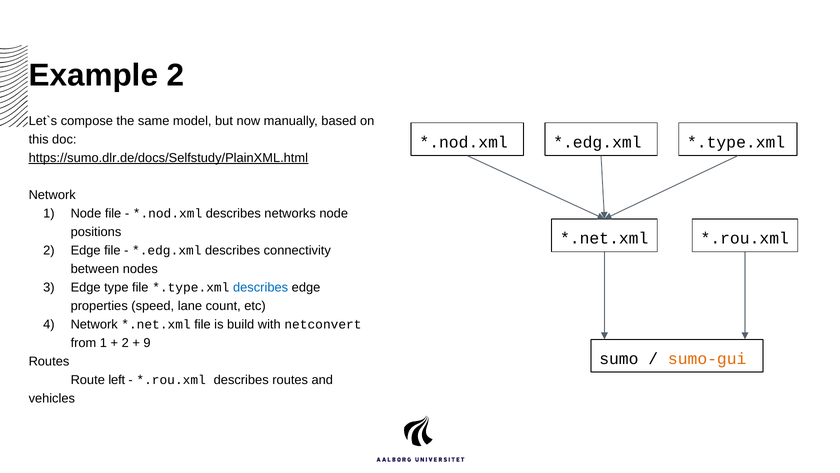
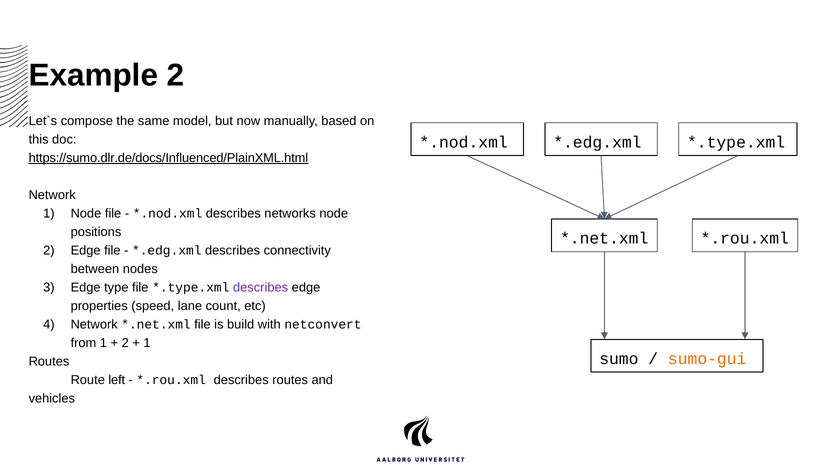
https://sumo.dlr.de/docs/Selfstudy/PlainXML.html: https://sumo.dlr.de/docs/Selfstudy/PlainXML.html -> https://sumo.dlr.de/docs/Influenced/PlainXML.html
describes at (261, 287) colour: blue -> purple
9 at (147, 343): 9 -> 1
